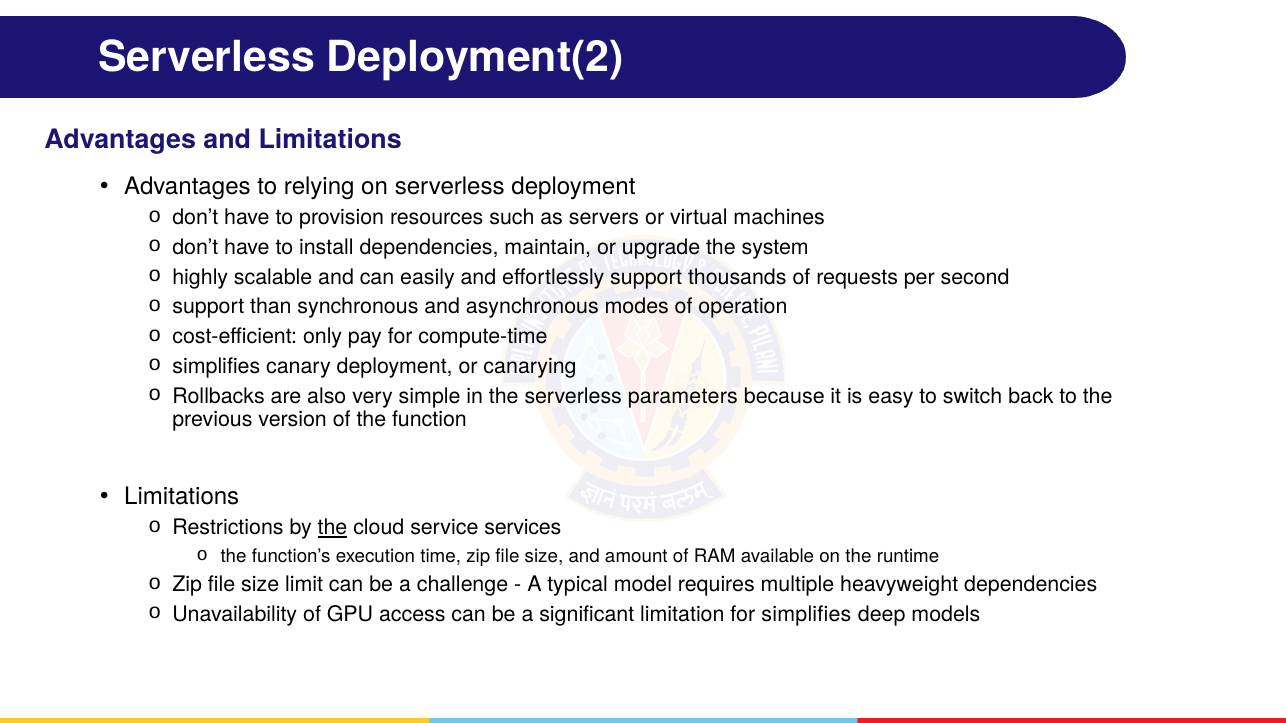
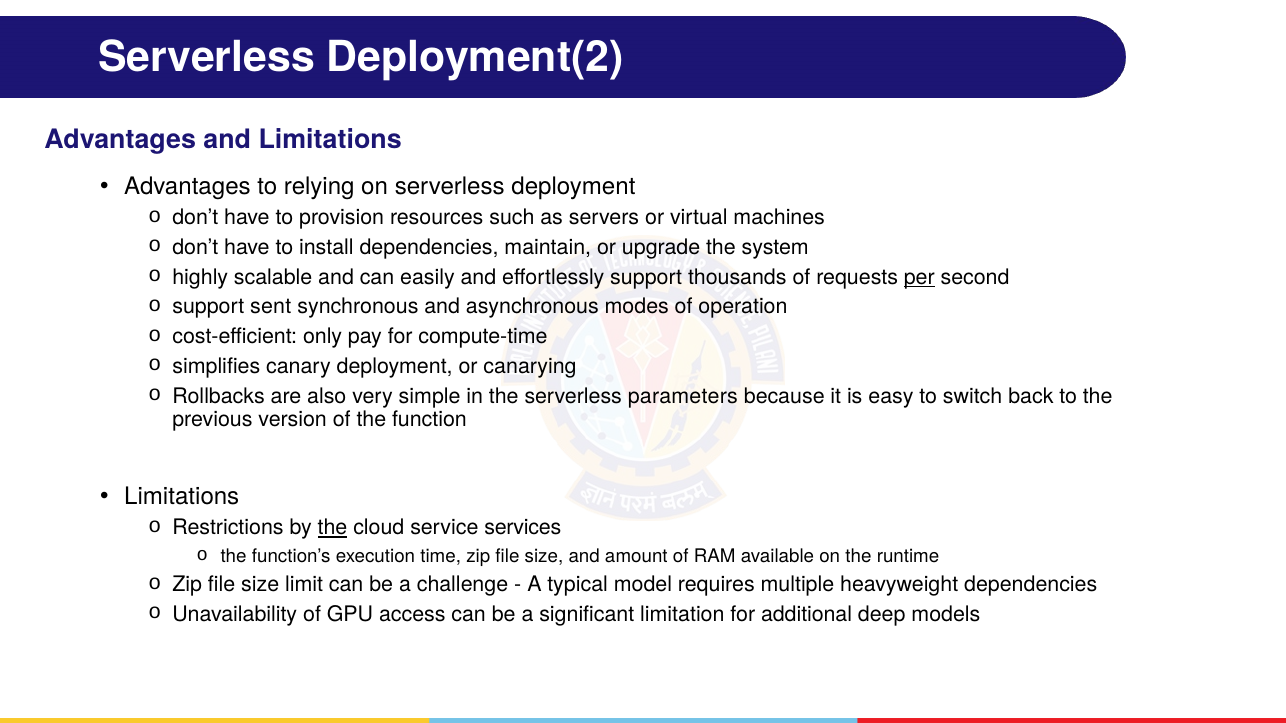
per underline: none -> present
than: than -> sent
for simplifies: simplifies -> additional
